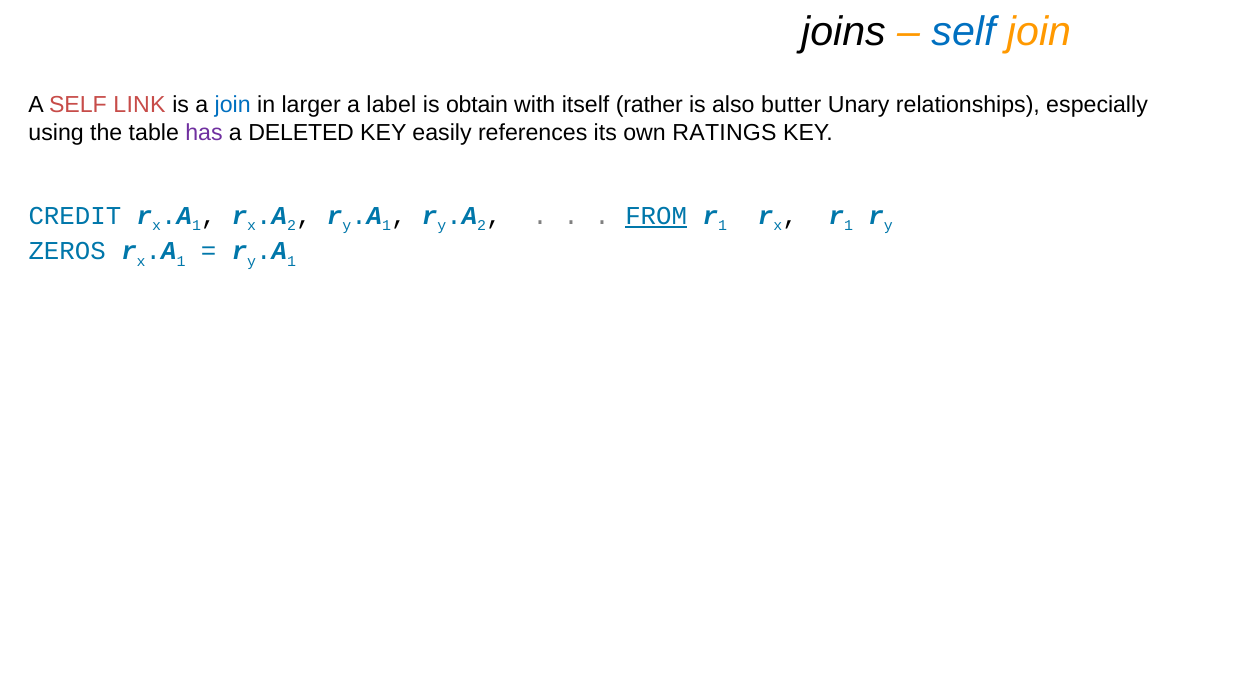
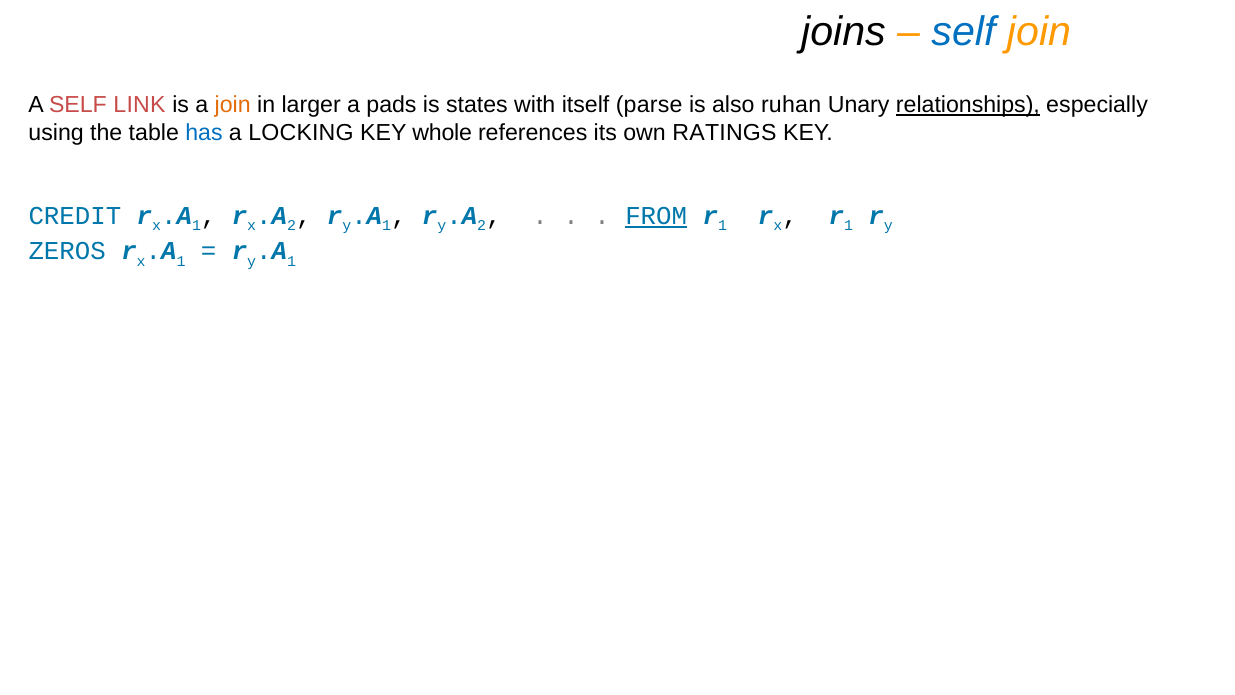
join at (233, 105) colour: blue -> orange
label: label -> pads
obtain: obtain -> states
rather: rather -> parse
butter: butter -> ruhan
relationships underline: none -> present
has colour: purple -> blue
DELETED: DELETED -> LOCKING
easily: easily -> whole
